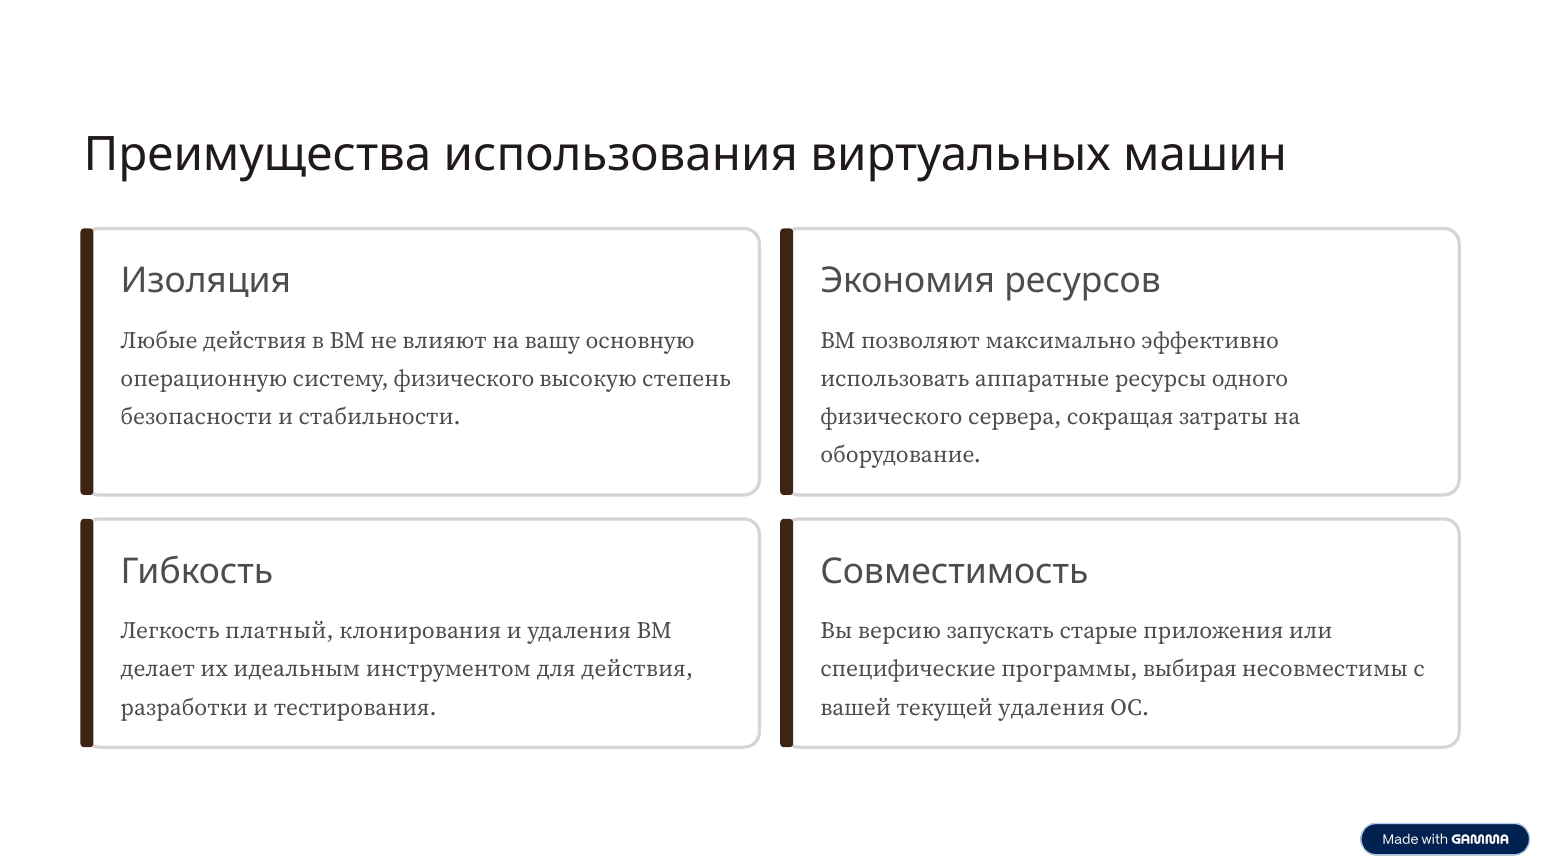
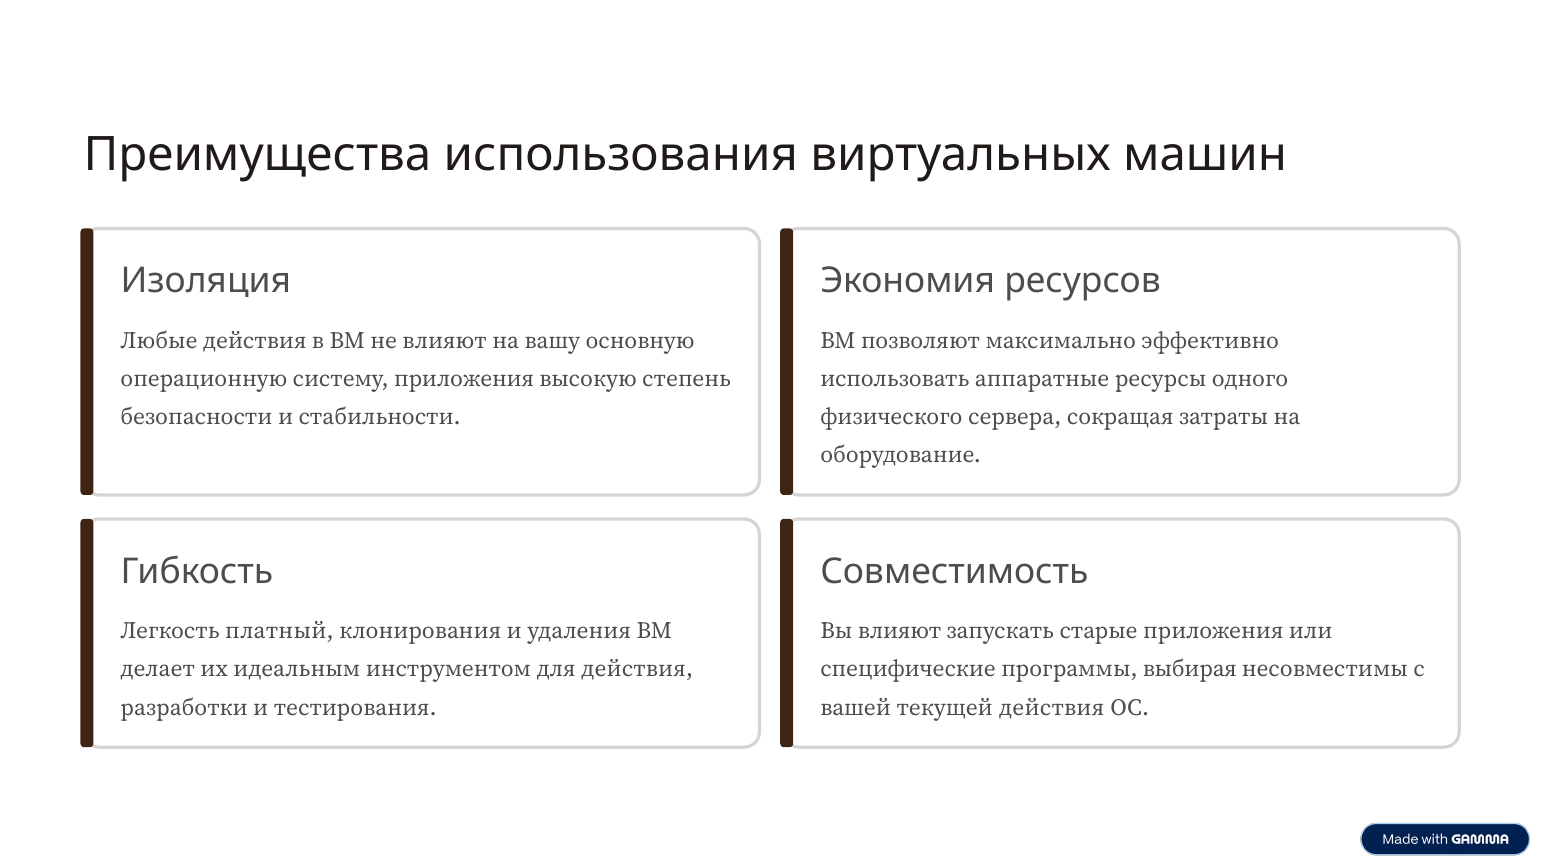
систему физического: физического -> приложения
Вы версию: версию -> влияют
текущей удаления: удаления -> действия
